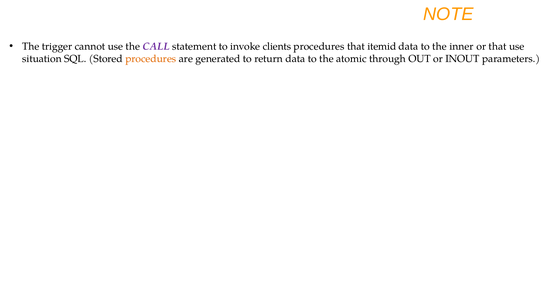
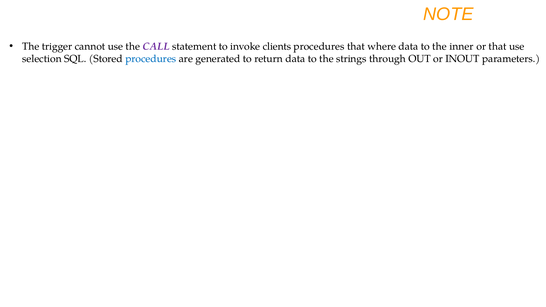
itemid: itemid -> where
situation: situation -> selection
procedures at (151, 59) colour: orange -> blue
atomic: atomic -> strings
